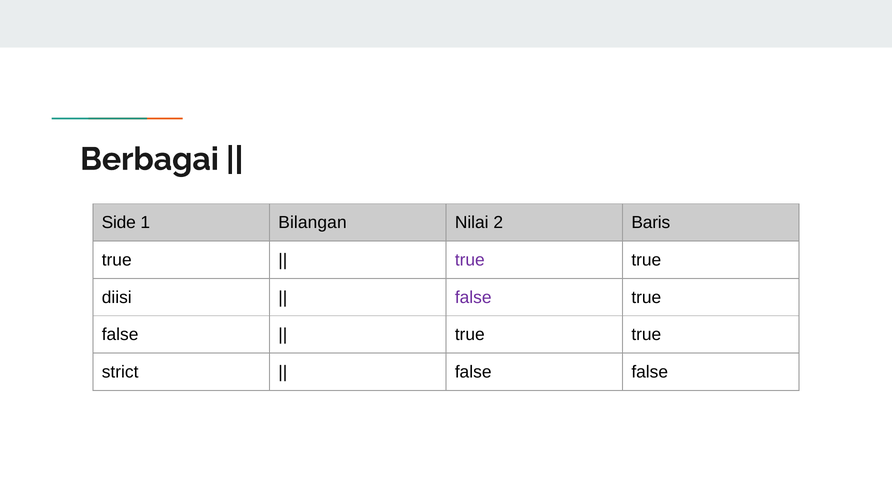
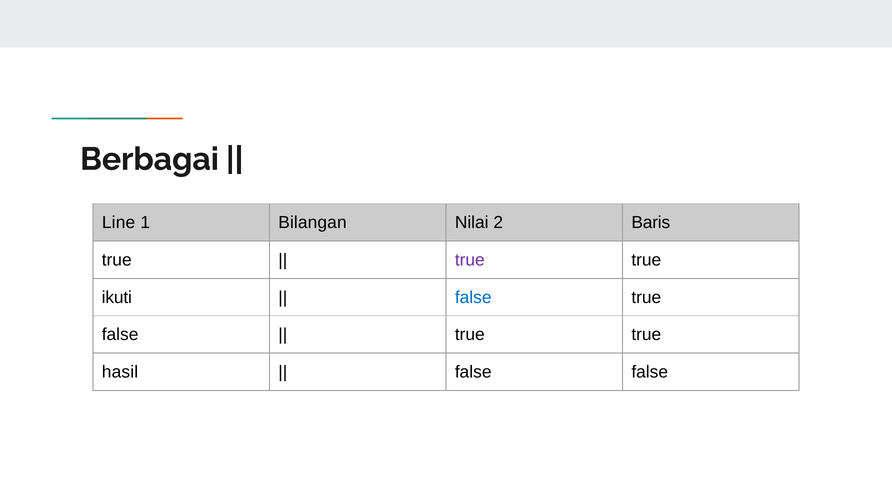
Side: Side -> Line
diisi: diisi -> ikuti
false at (473, 297) colour: purple -> blue
strict: strict -> hasil
